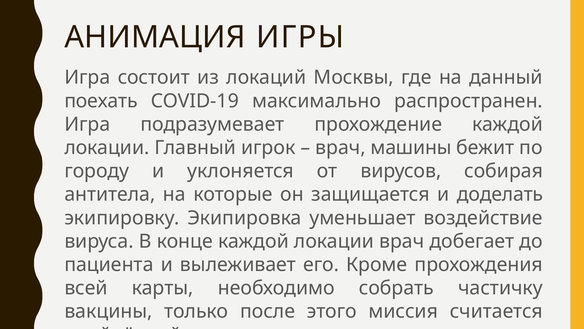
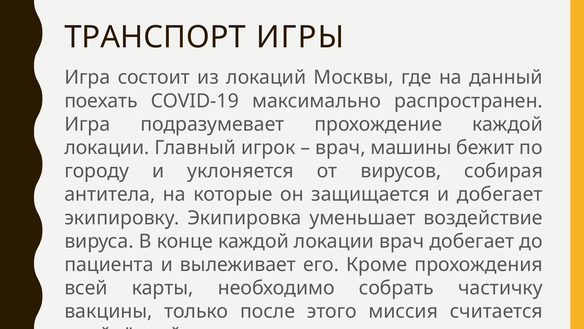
АНИМАЦИЯ: АНИМАЦИЯ -> ТРАНСПОРТ
и доделать: доделать -> добегает
